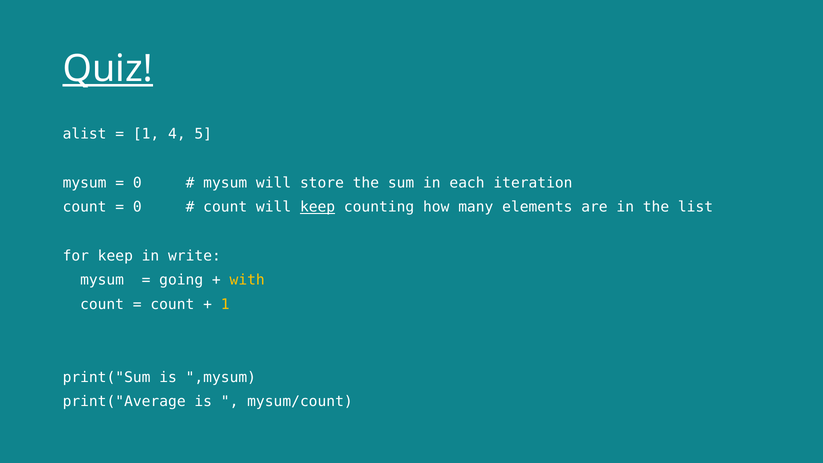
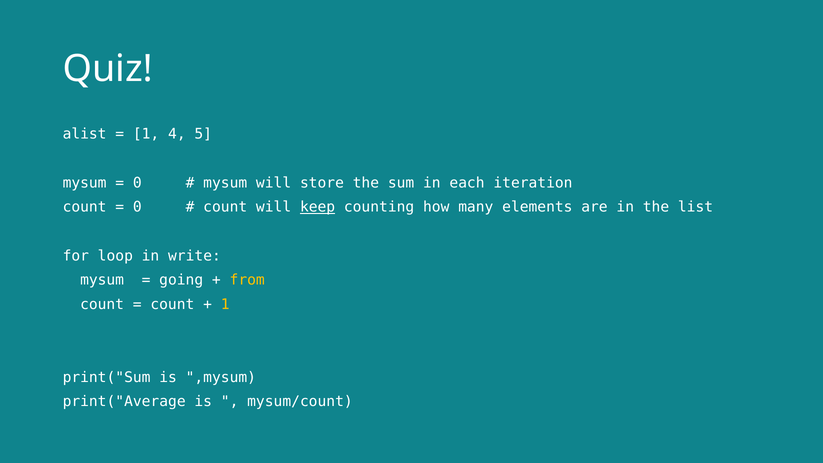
Quiz underline: present -> none
for keep: keep -> loop
with: with -> from
